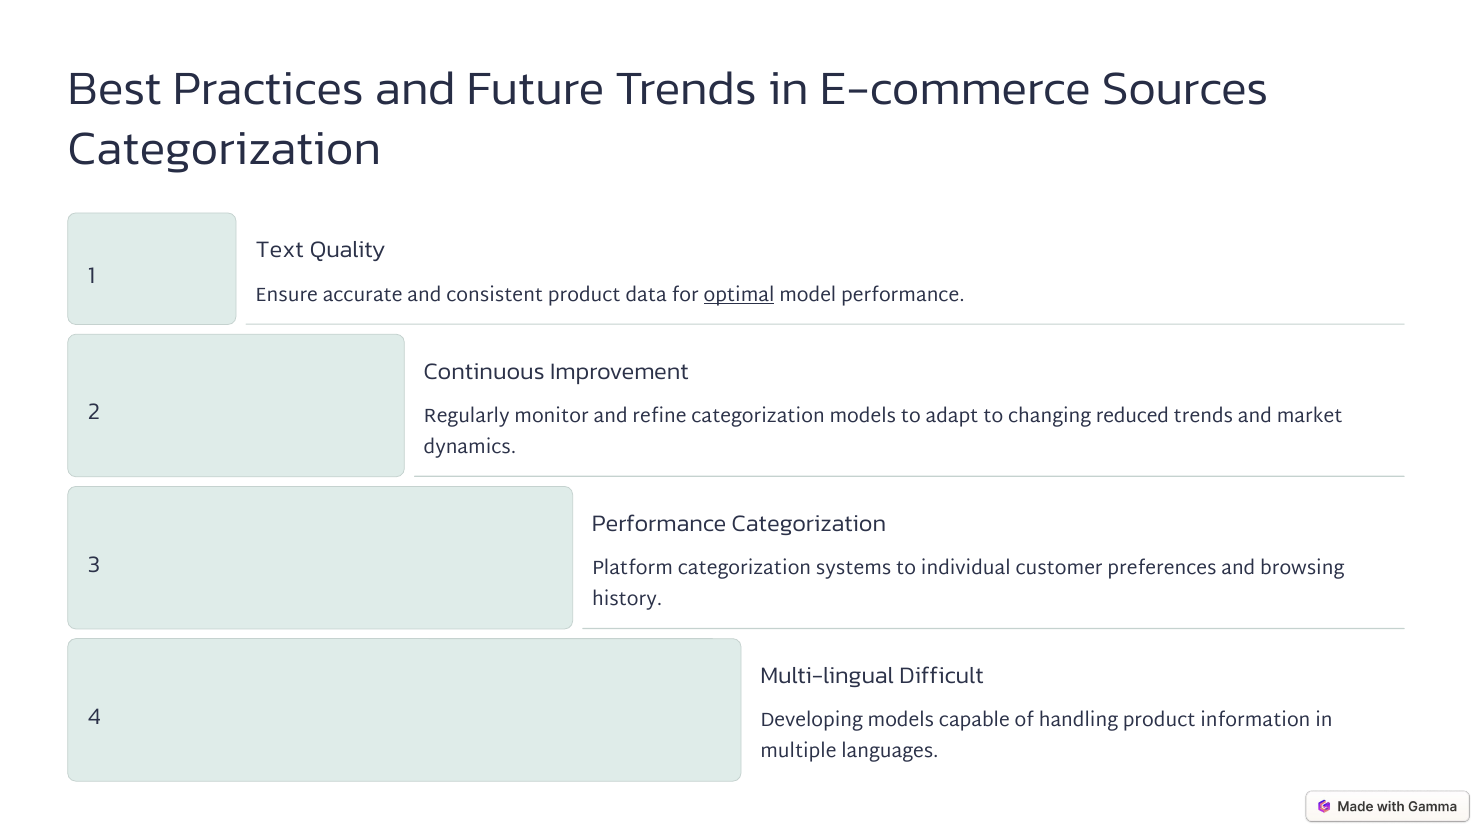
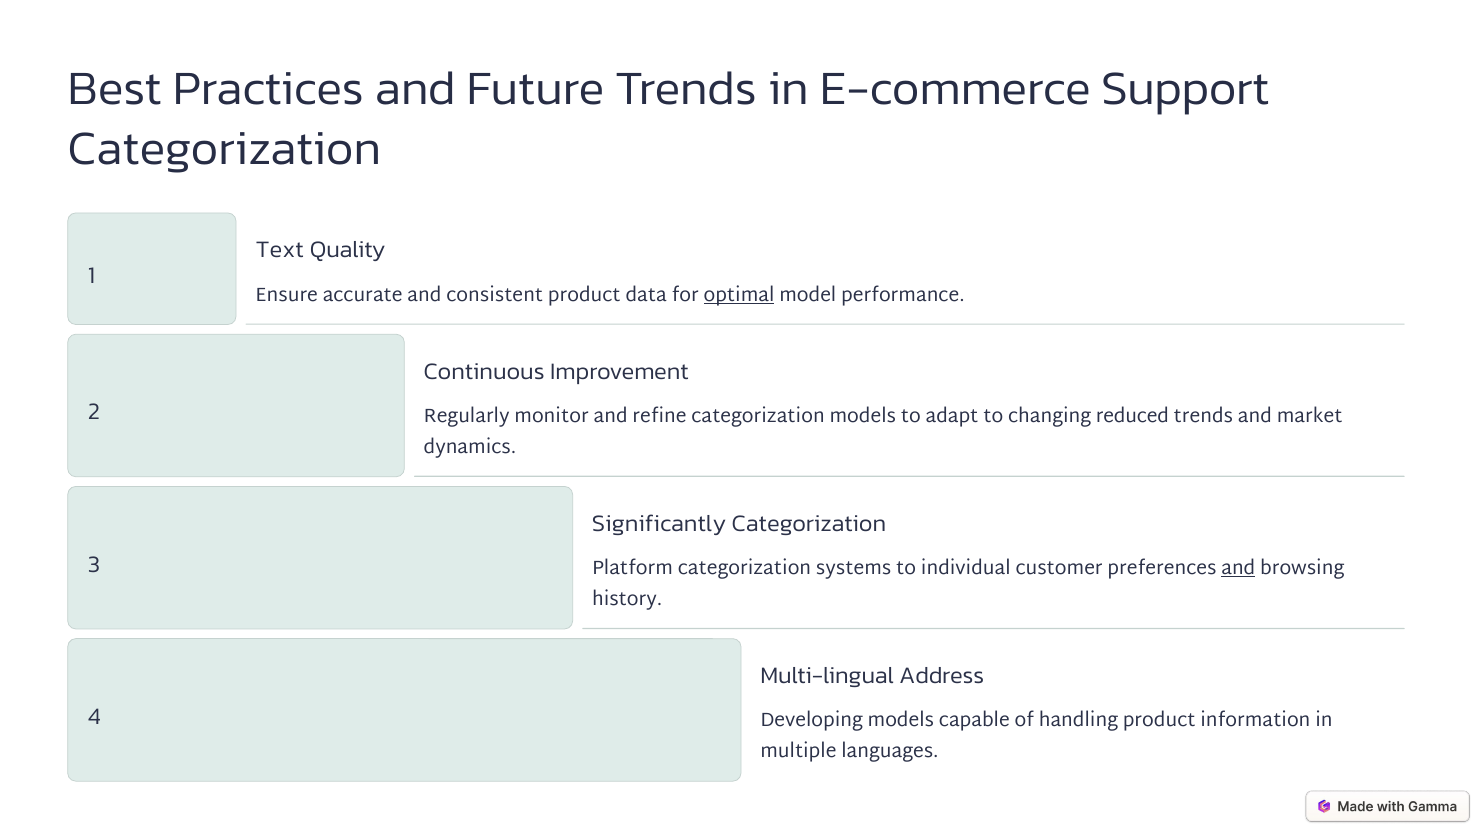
Sources: Sources -> Support
Performance at (659, 523): Performance -> Significantly
and at (1238, 568) underline: none -> present
Difficult: Difficult -> Address
